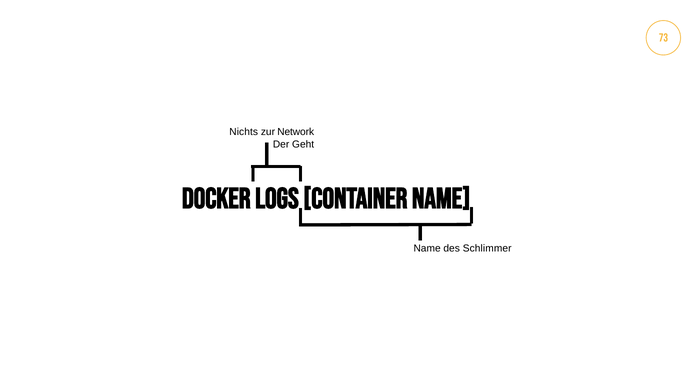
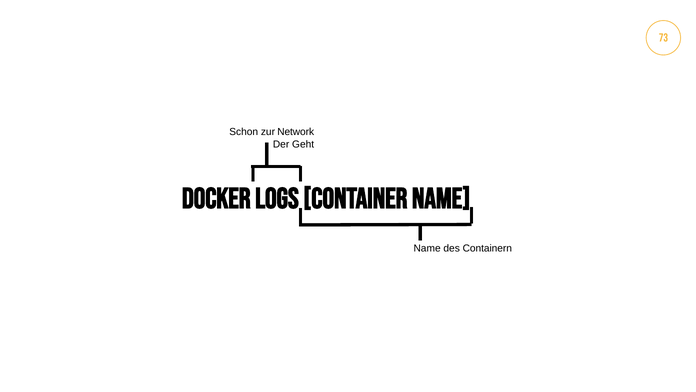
Nichts: Nichts -> Schon
Schlimmer: Schlimmer -> Containern
